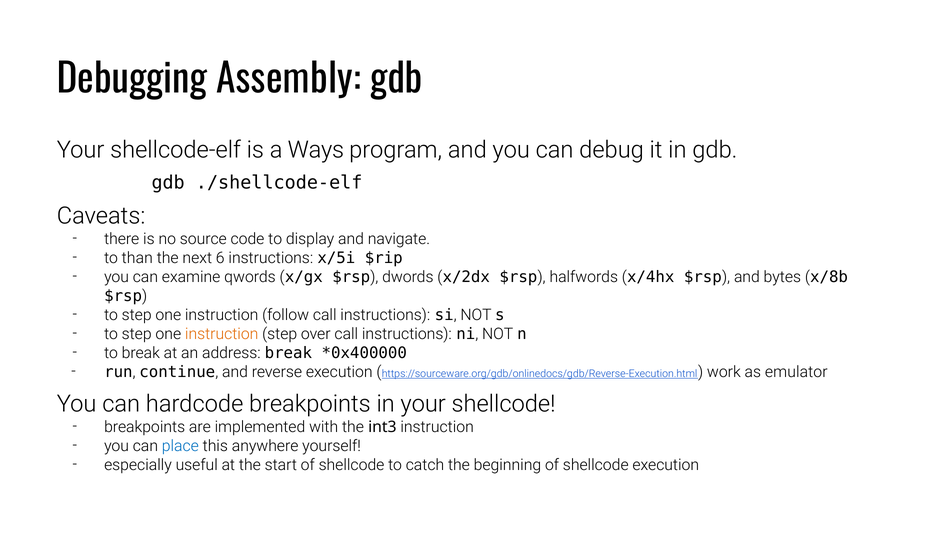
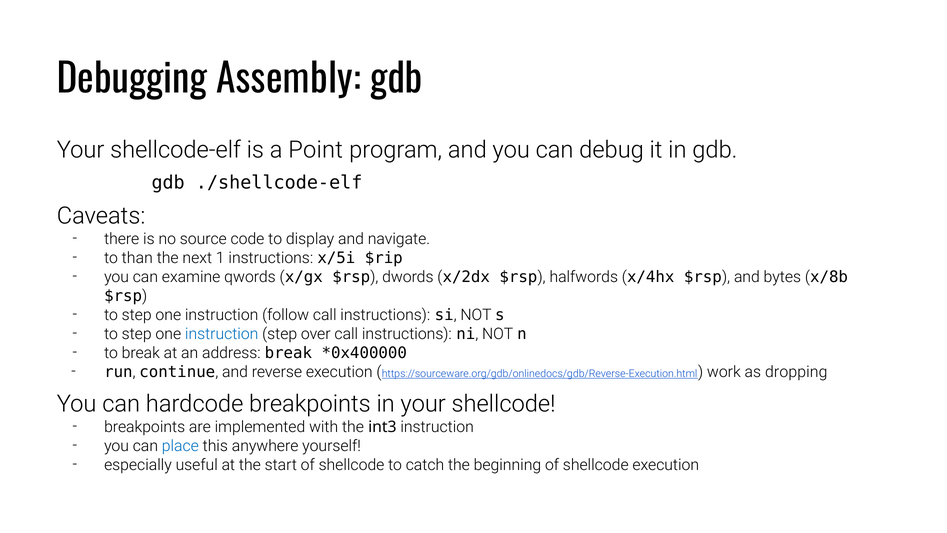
Ways: Ways -> Point
6: 6 -> 1
instruction at (222, 334) colour: orange -> blue
emulator: emulator -> dropping
